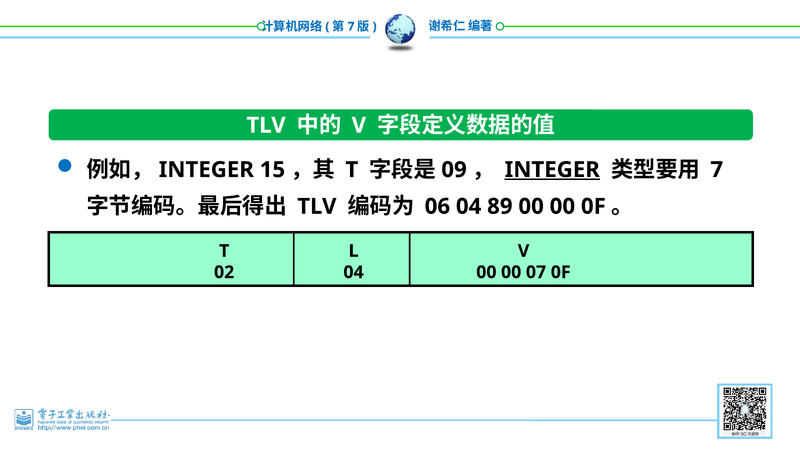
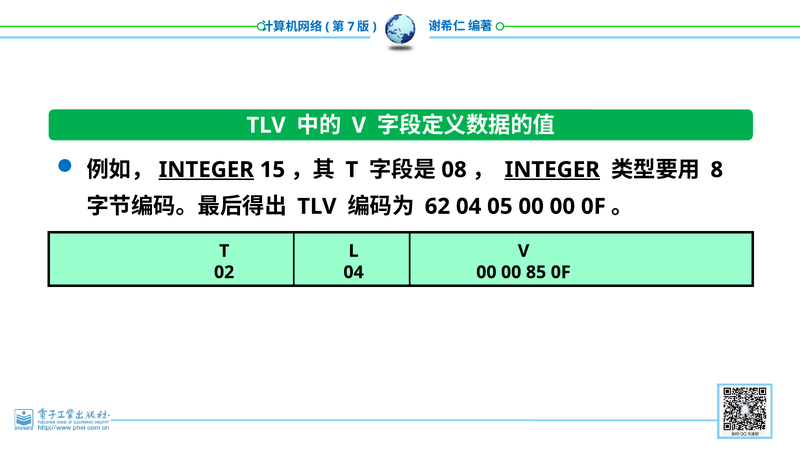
INTEGER at (206, 170) underline: none -> present
09: 09 -> 08
7 at (717, 170): 7 -> 8
06: 06 -> 62
89: 89 -> 05
07: 07 -> 85
